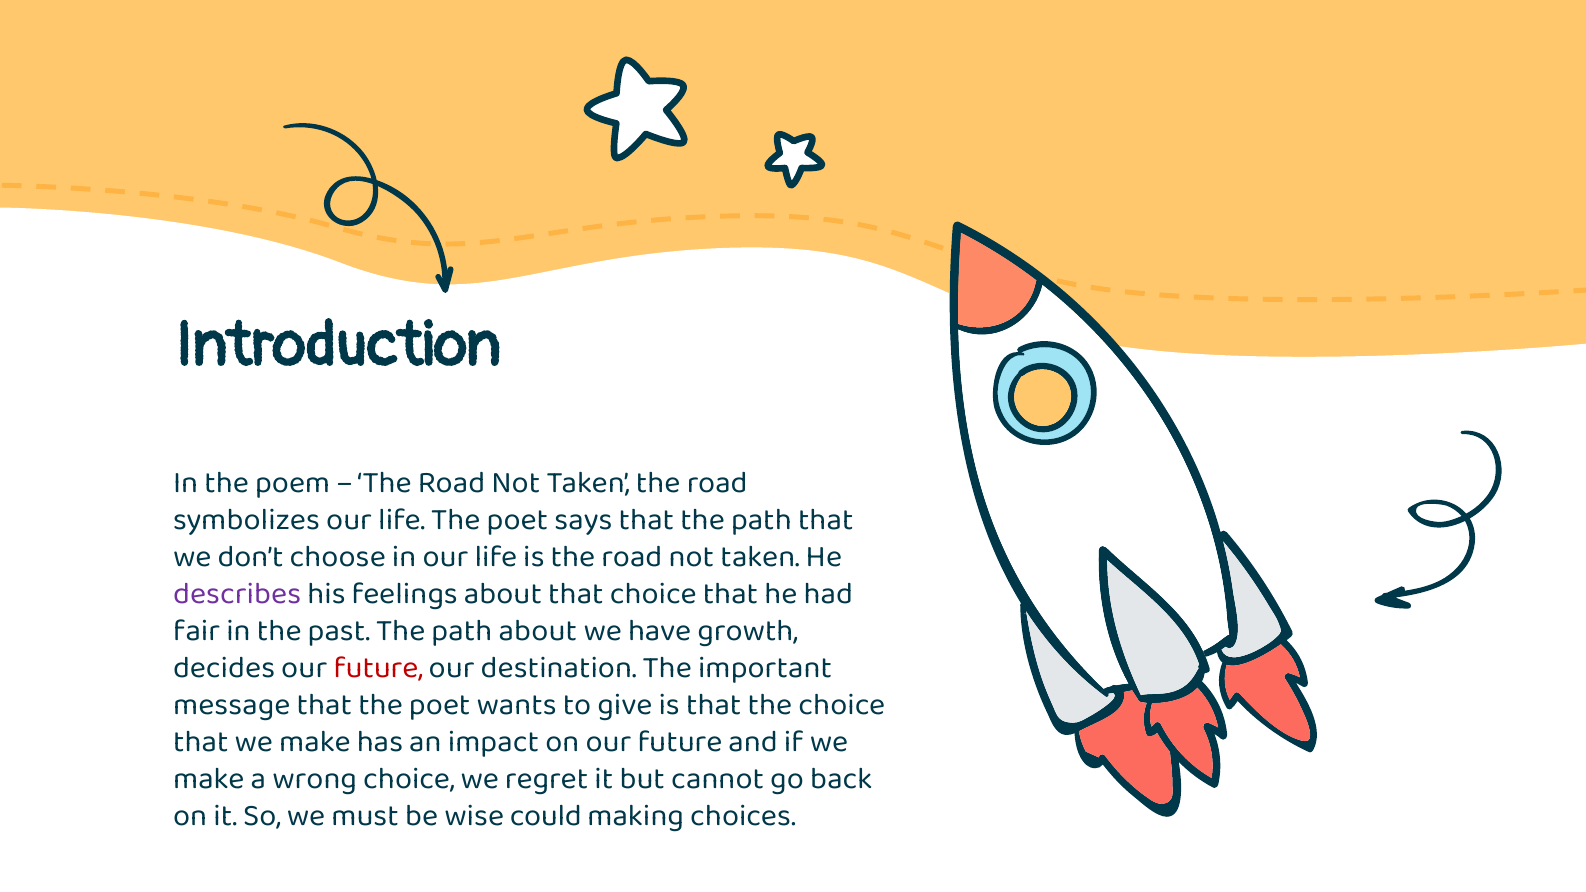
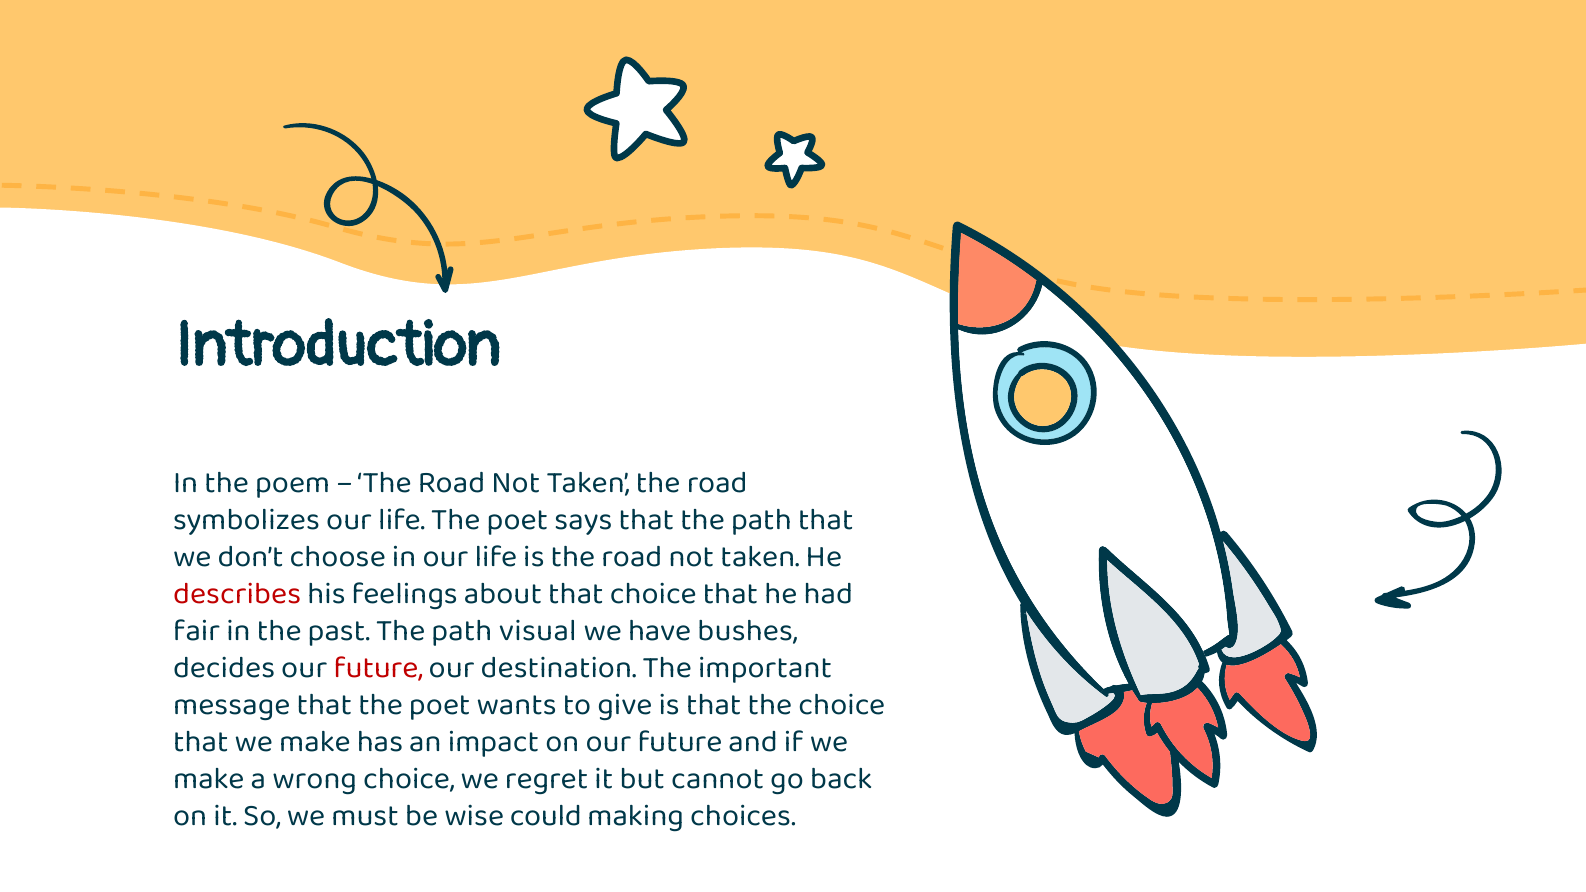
describes colour: purple -> red
path about: about -> visual
growth: growth -> bushes
